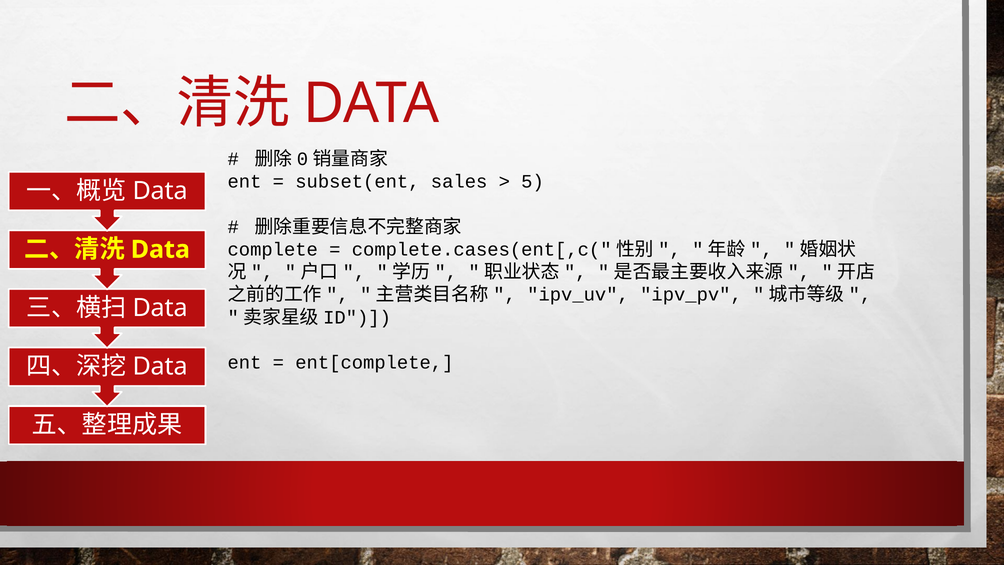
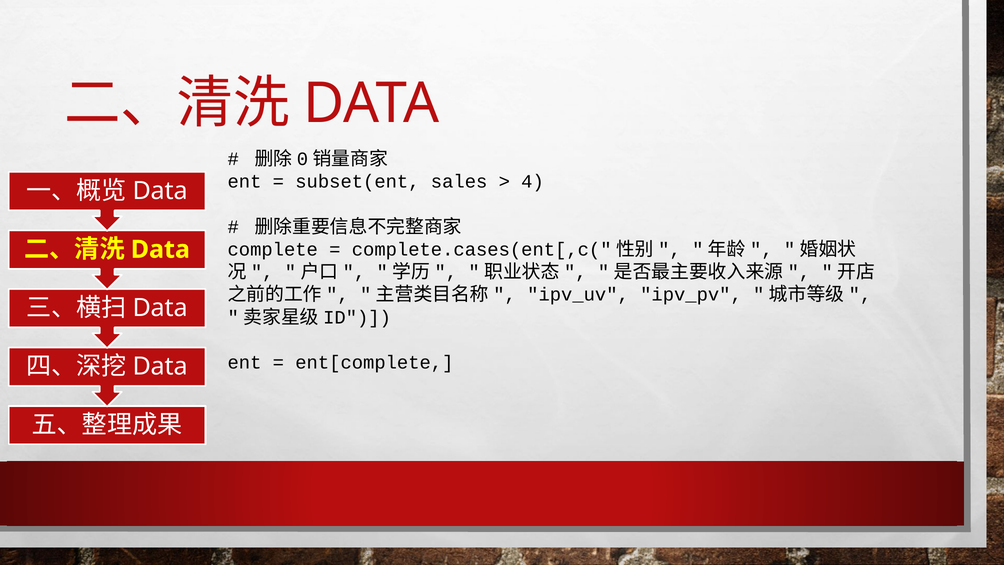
5: 5 -> 4
